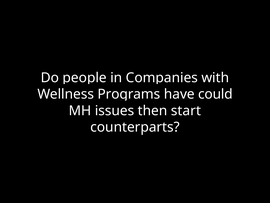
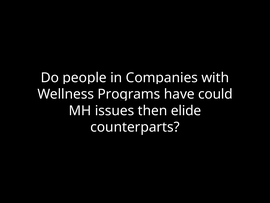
start: start -> elide
